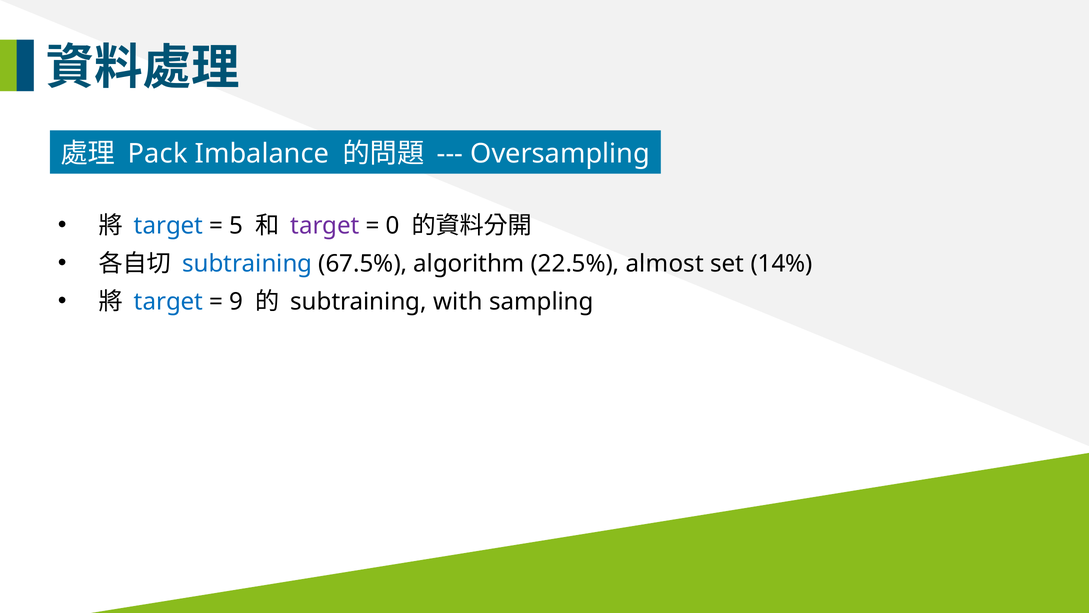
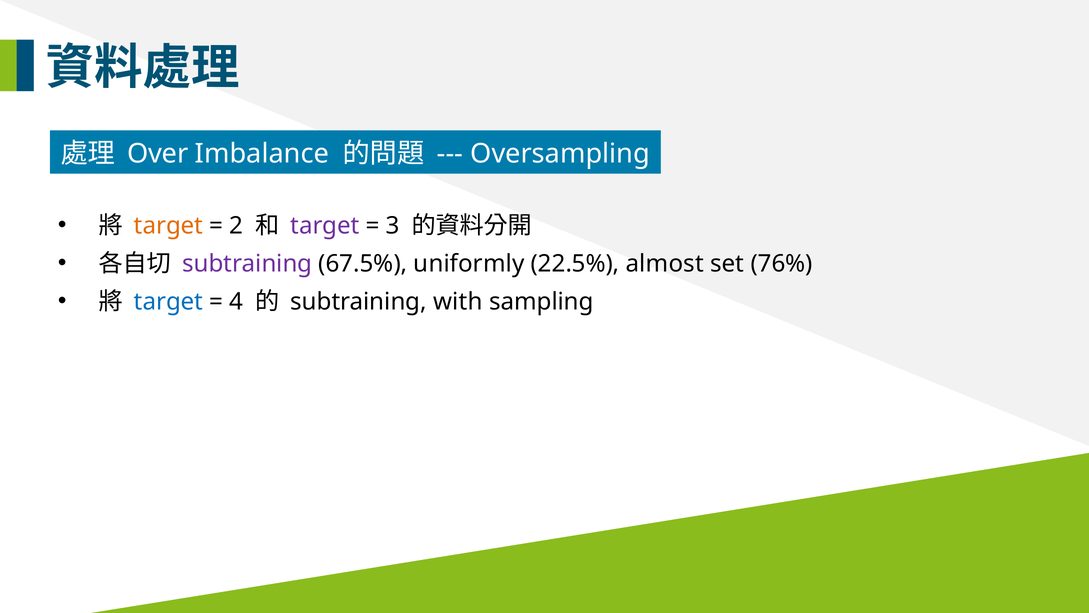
Pack: Pack -> Over
target at (169, 225) colour: blue -> orange
5: 5 -> 2
0: 0 -> 3
subtraining at (247, 264) colour: blue -> purple
algorithm: algorithm -> uniformly
14%: 14% -> 76%
9: 9 -> 4
